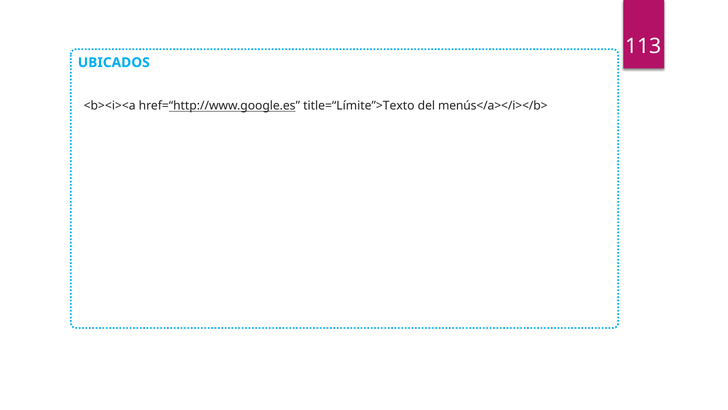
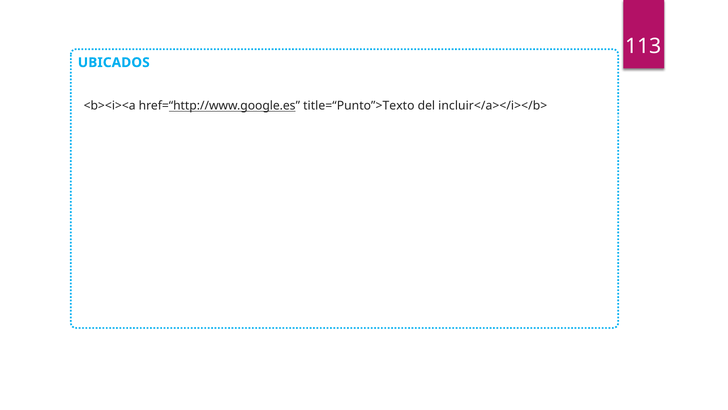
title=“Límite”>Texto: title=“Límite”>Texto -> title=“Punto”>Texto
menús</a></i></b>: menús</a></i></b> -> incluir</a></i></b>
